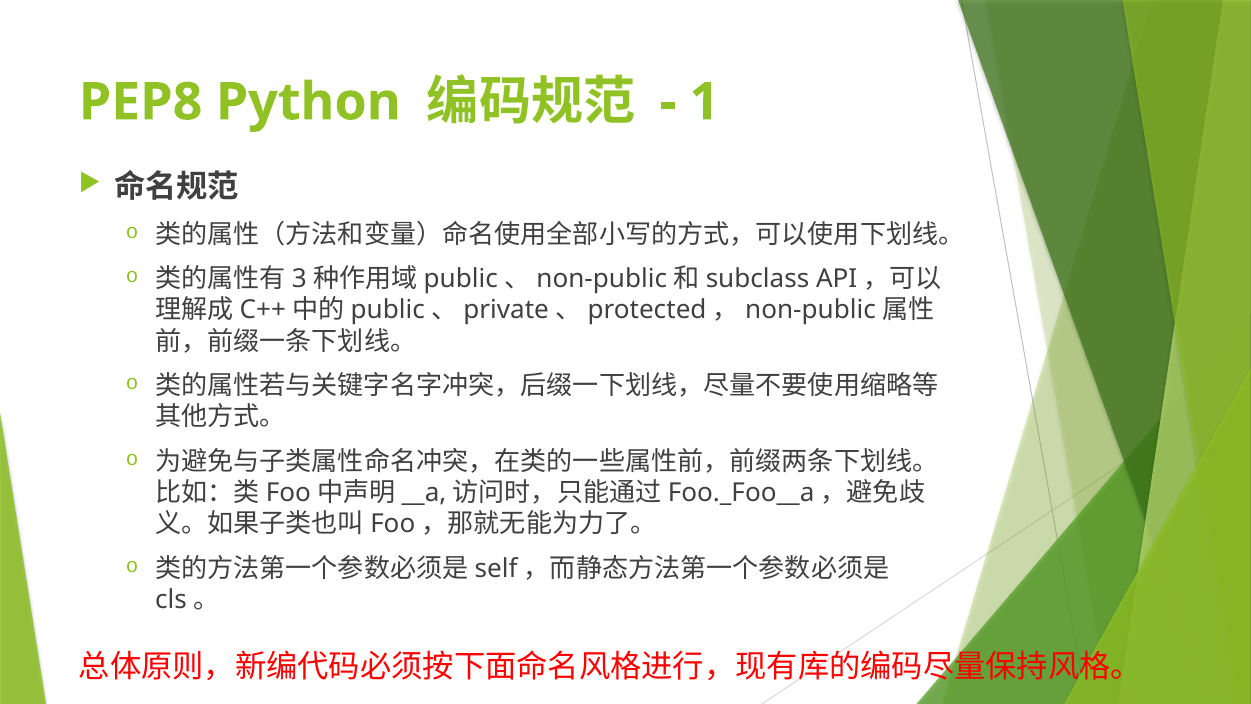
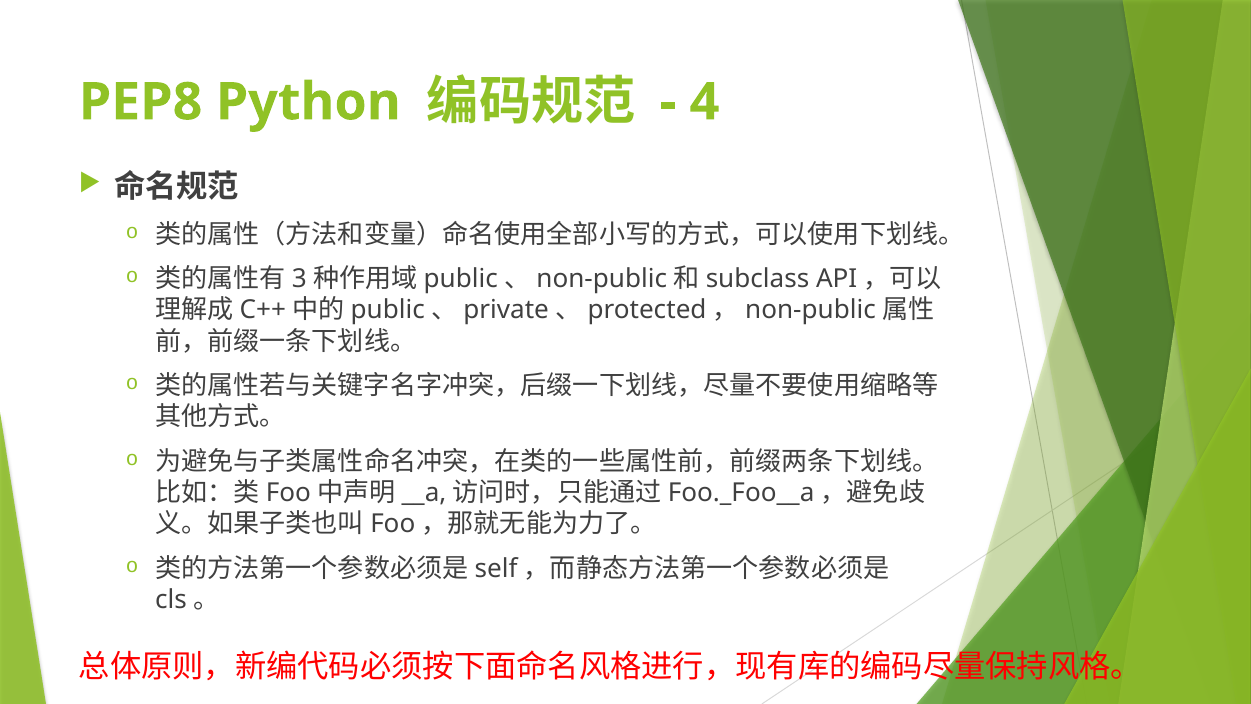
1: 1 -> 4
